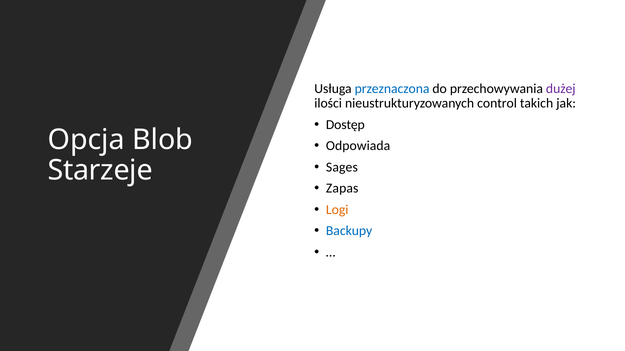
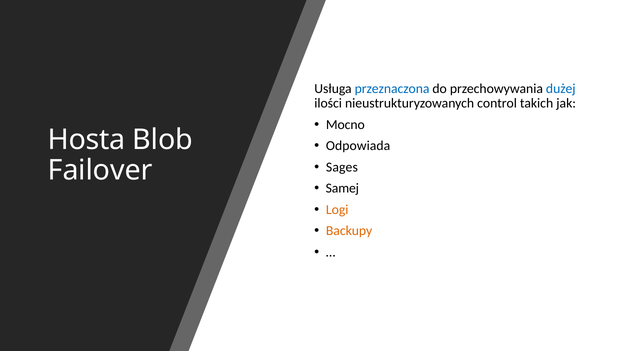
dużej colour: purple -> blue
Dostęp: Dostęp -> Mocno
Opcja: Opcja -> Hosta
Starzeje: Starzeje -> Failover
Zapas: Zapas -> Samej
Backupy colour: blue -> orange
